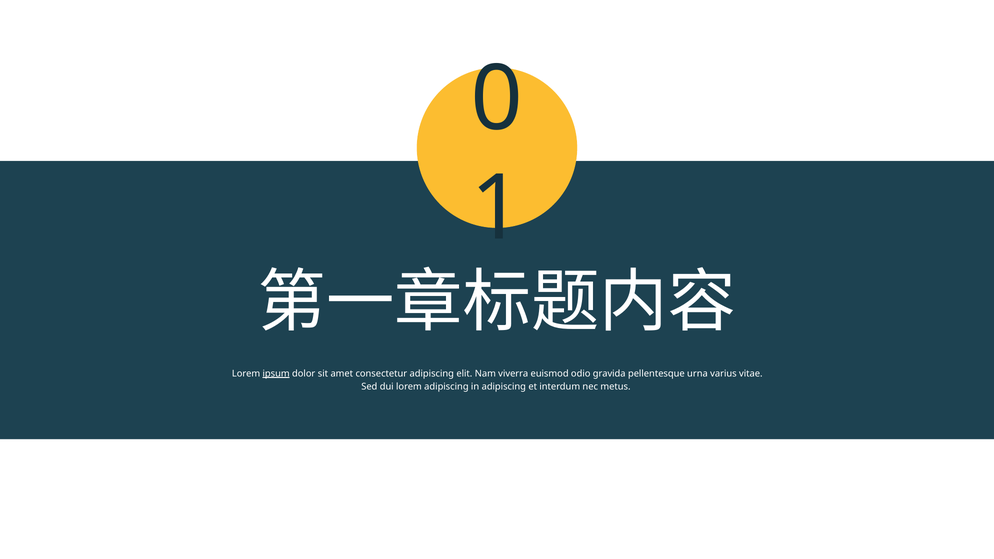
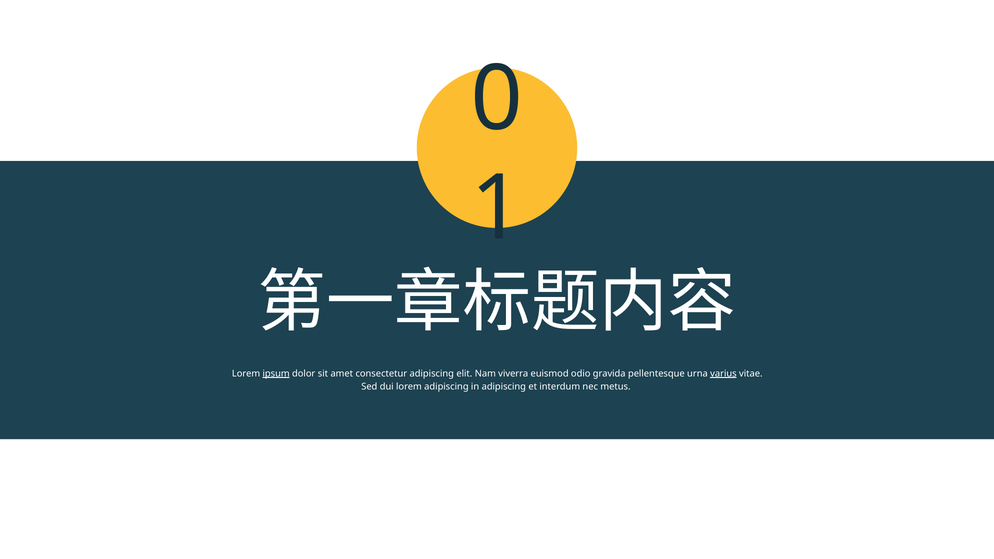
varius underline: none -> present
